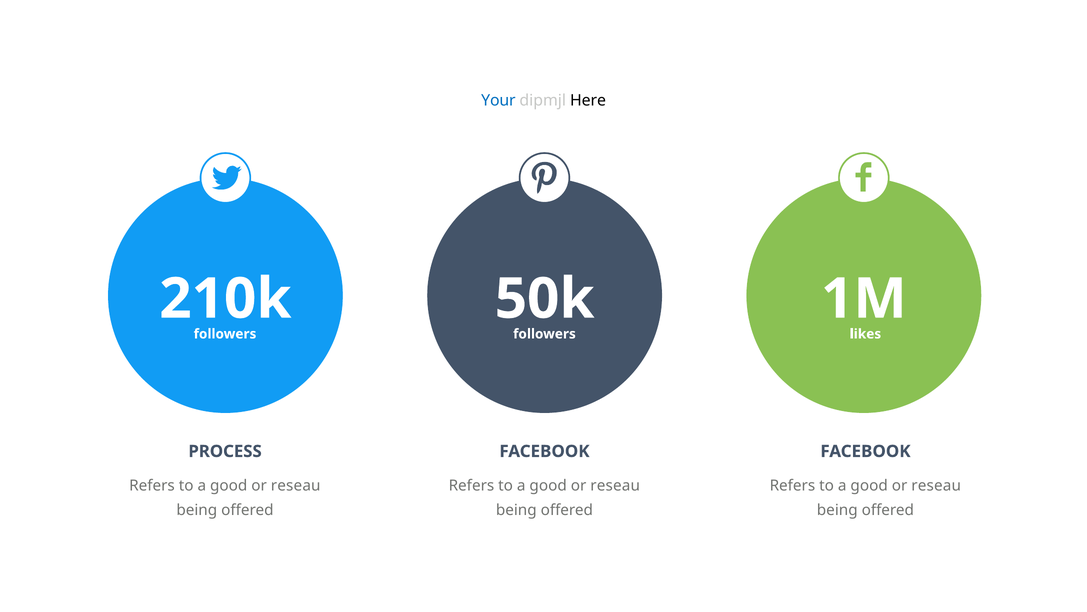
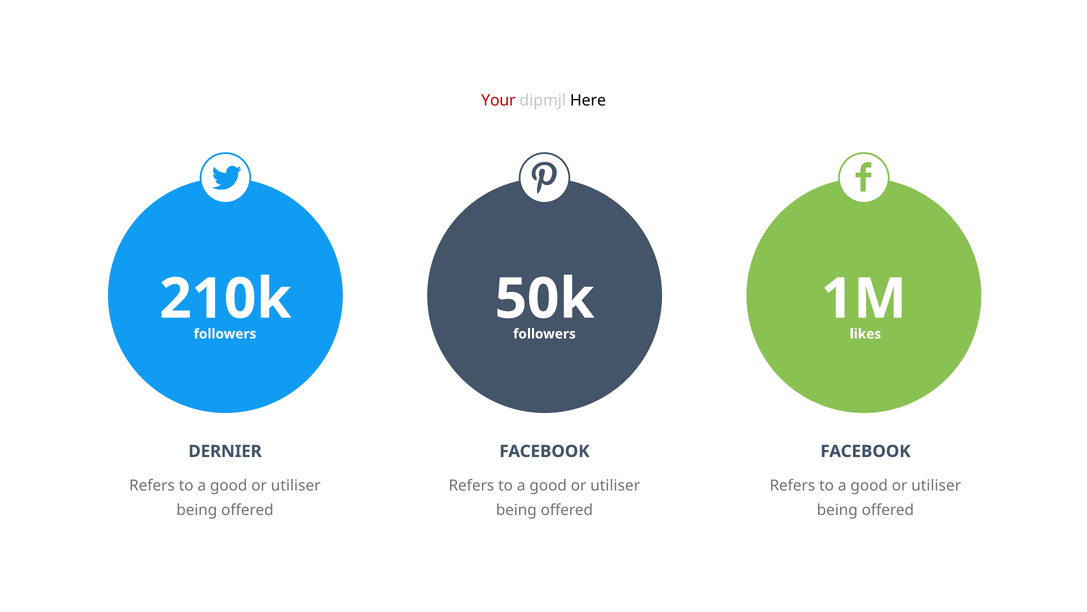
Your colour: blue -> red
PROCESS: PROCESS -> DERNIER
reseau at (296, 486): reseau -> utiliser
reseau at (615, 486): reseau -> utiliser
reseau at (936, 486): reseau -> utiliser
